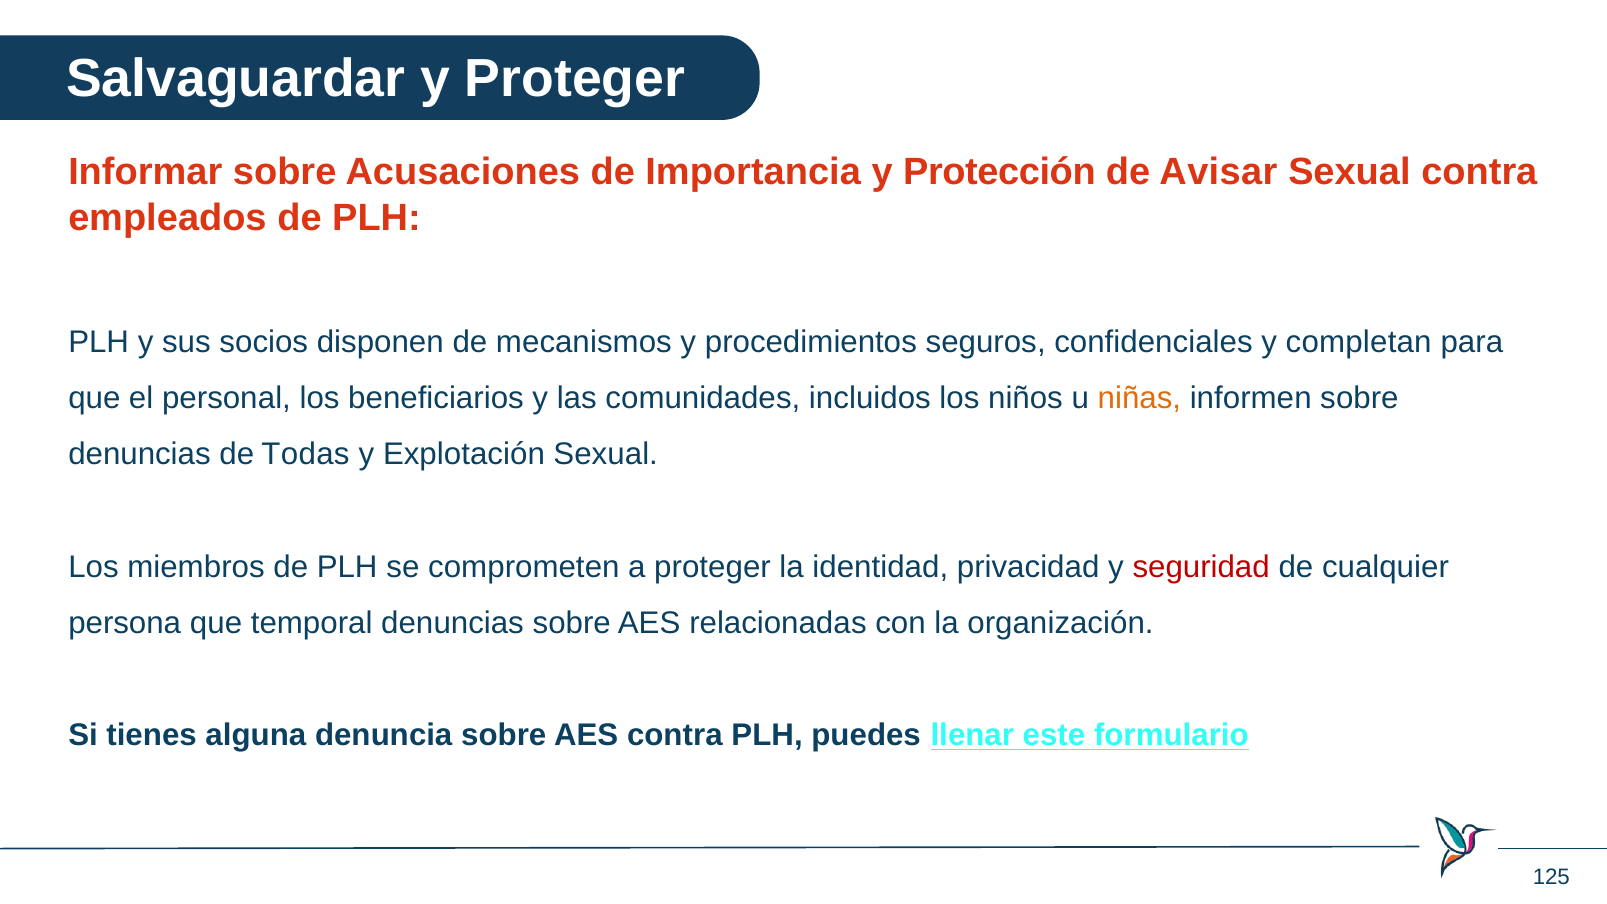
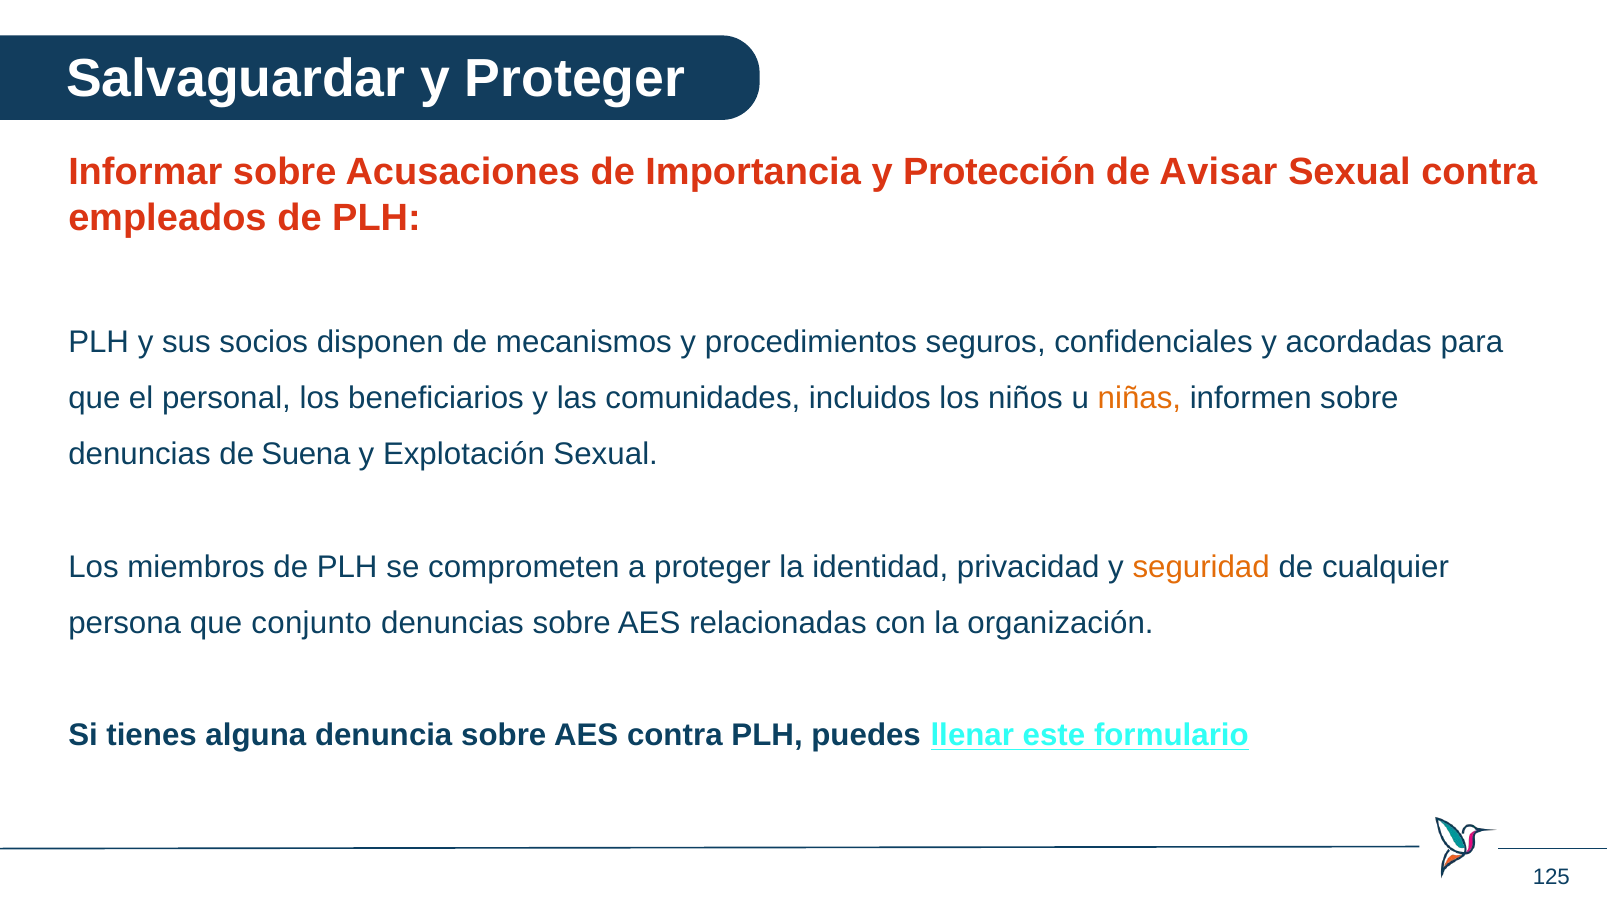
completan: completan -> acordadas
Todas: Todas -> Suena
seguridad colour: red -> orange
temporal: temporal -> conjunto
